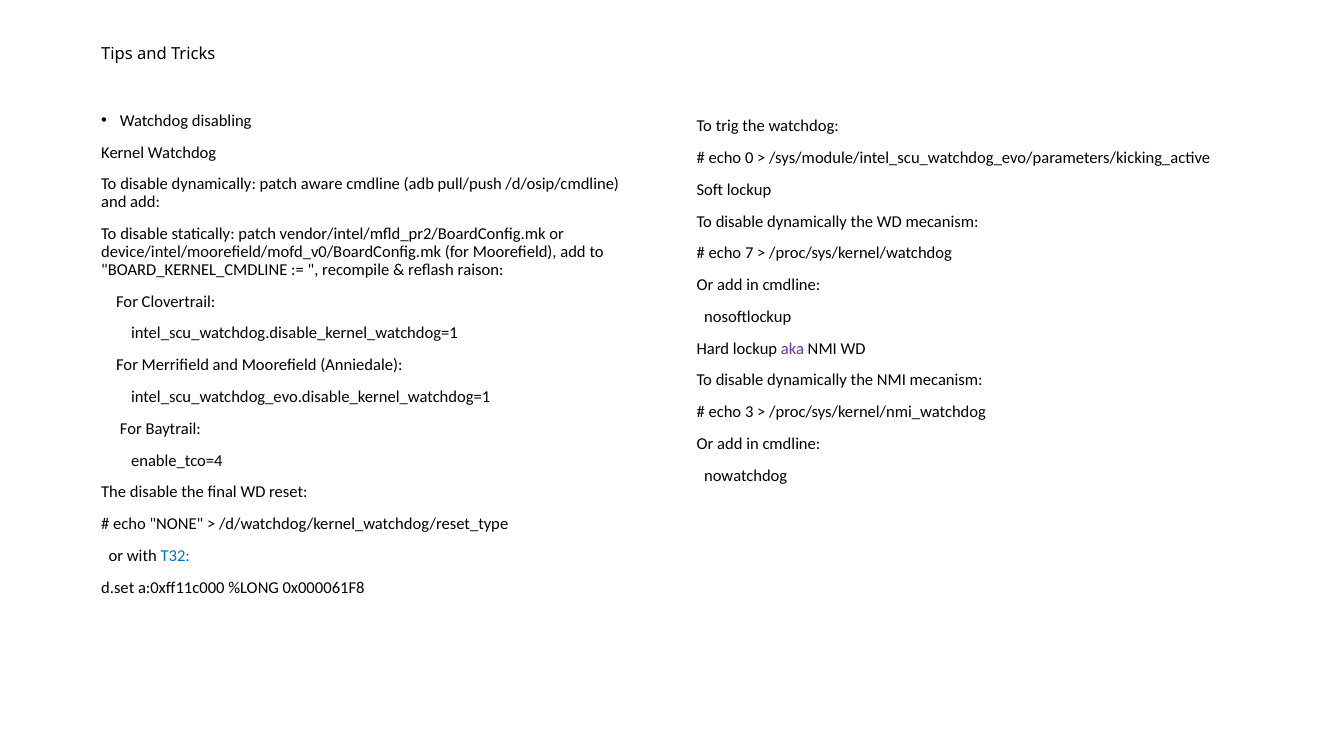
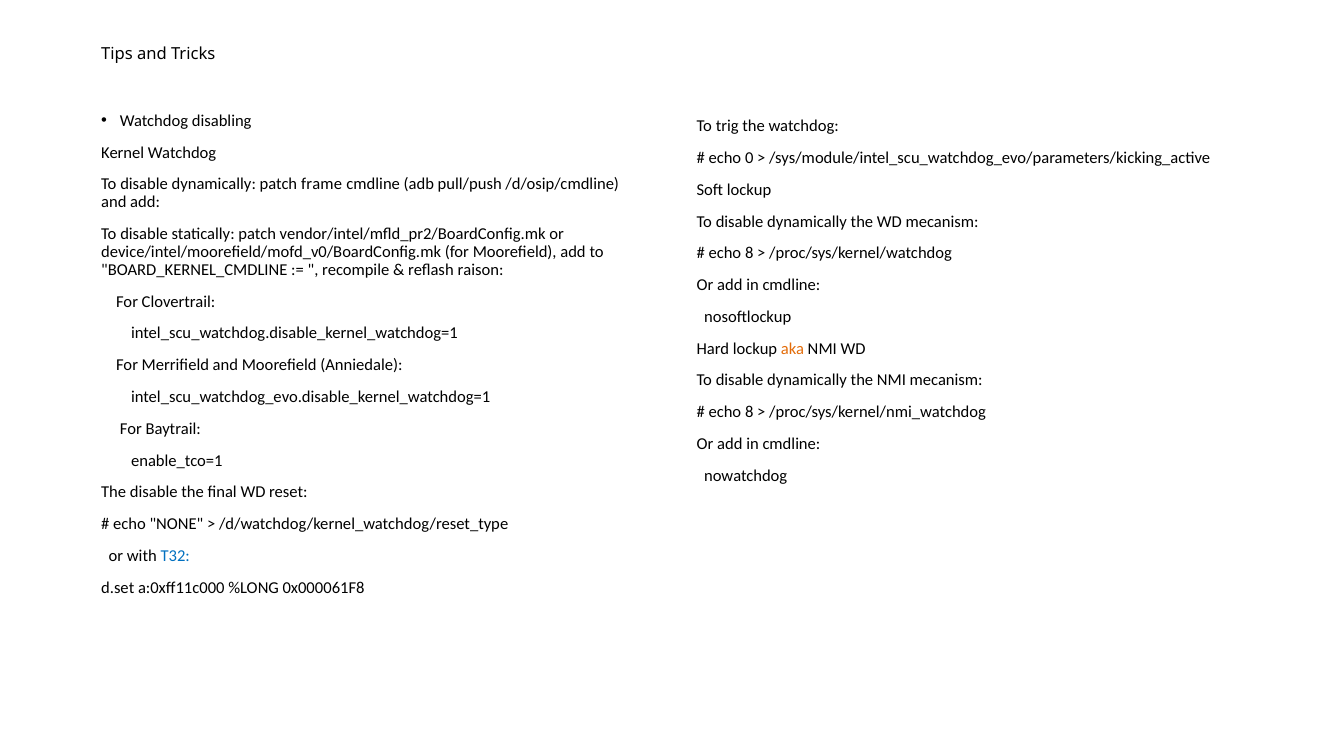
aware: aware -> frame
7 at (749, 253): 7 -> 8
aka colour: purple -> orange
3 at (749, 412): 3 -> 8
enable_tco=4: enable_tco=4 -> enable_tco=1
